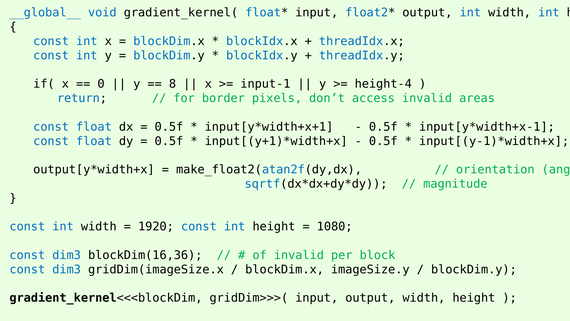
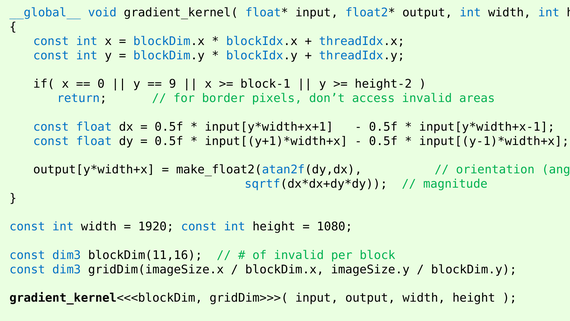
8: 8 -> 9
input-1: input-1 -> block-1
height-4: height-4 -> height-2
blockDim(16,36: blockDim(16,36 -> blockDim(11,16
